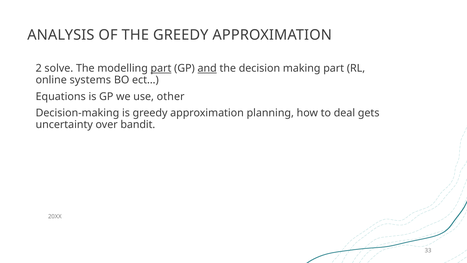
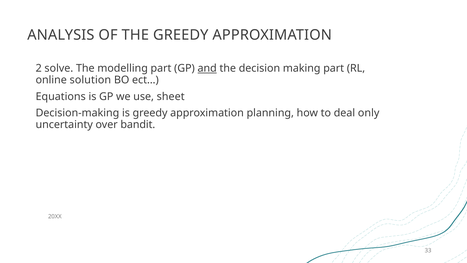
part at (161, 68) underline: present -> none
systems: systems -> solution
other: other -> sheet
gets: gets -> only
